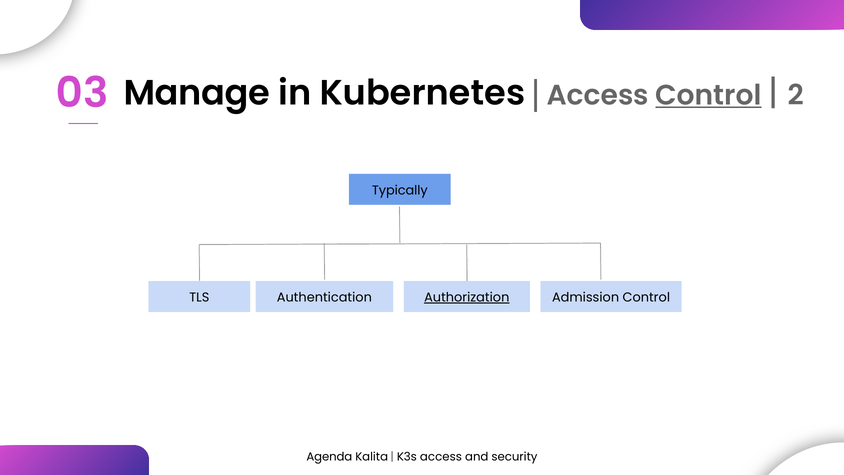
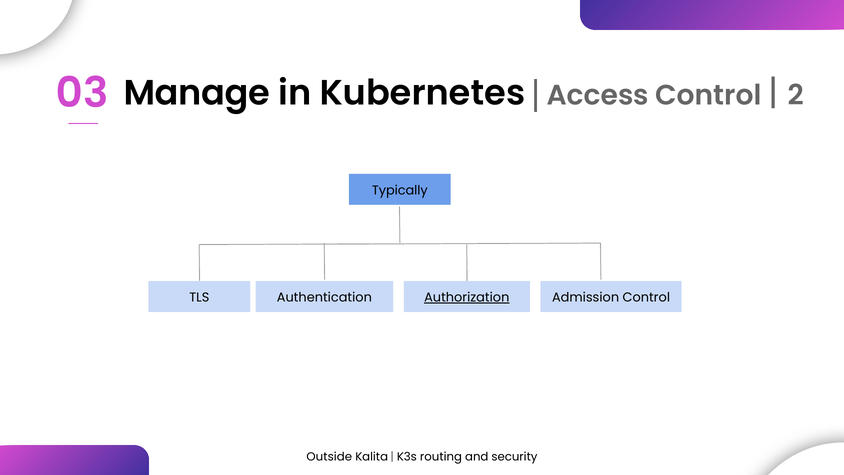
Control at (708, 95) underline: present -> none
Agenda: Agenda -> Outside
K3s access: access -> routing
